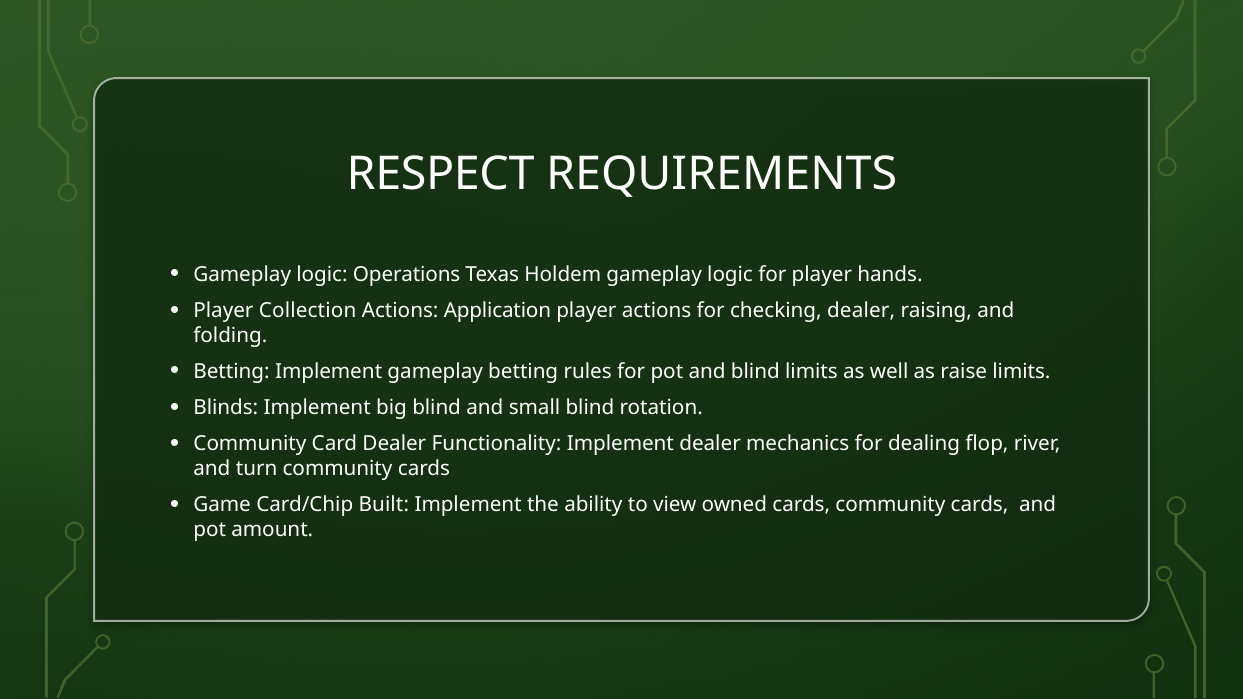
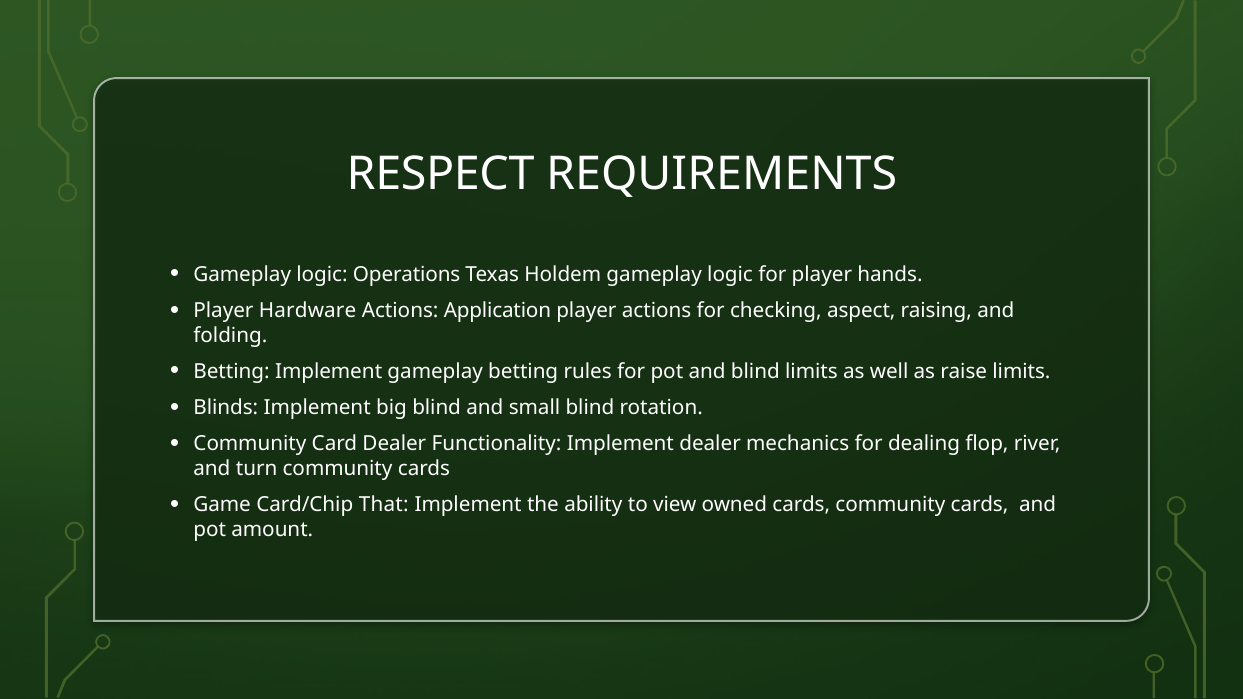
Collection: Collection -> Hardware
checking dealer: dealer -> aspect
Built: Built -> That
